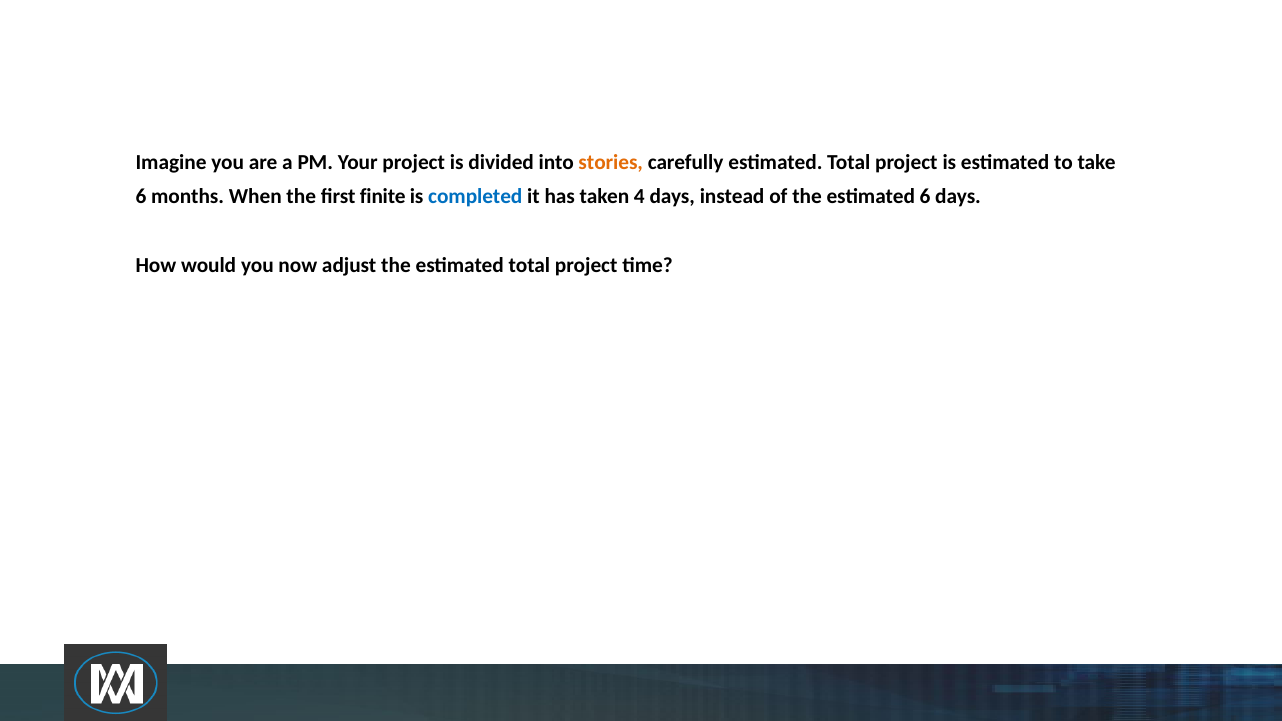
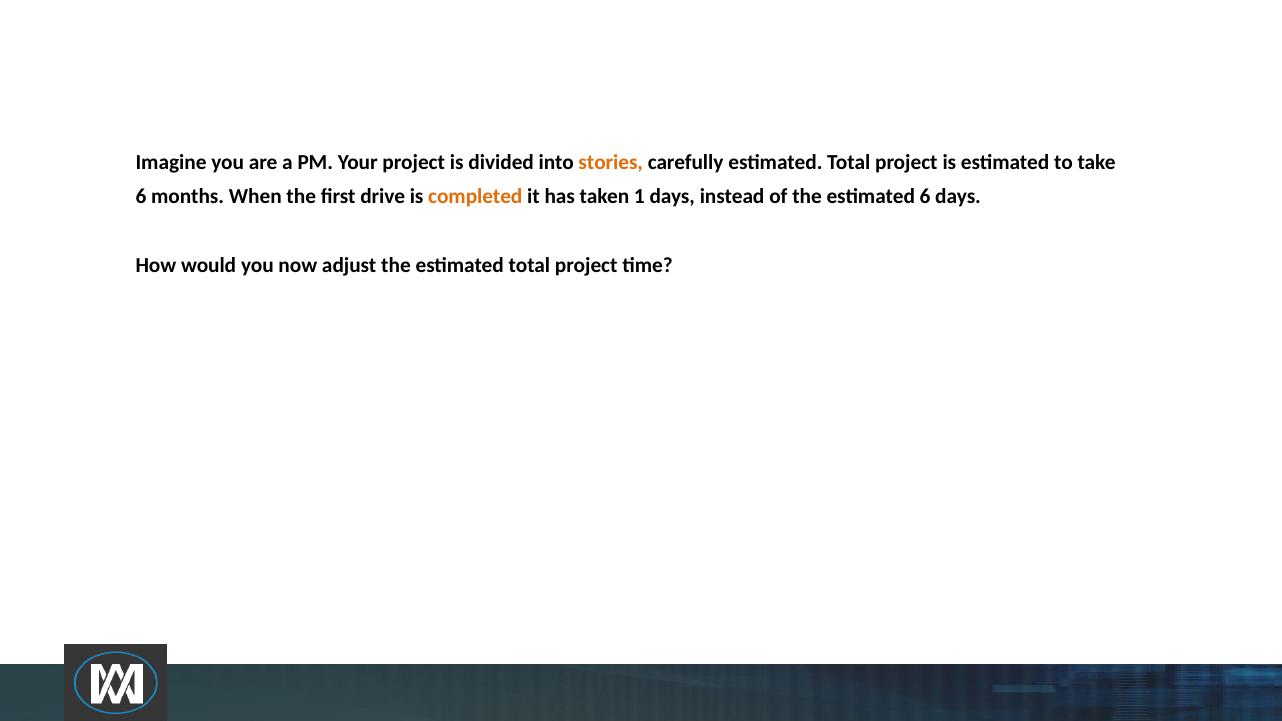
finite: finite -> drive
completed colour: blue -> orange
4: 4 -> 1
